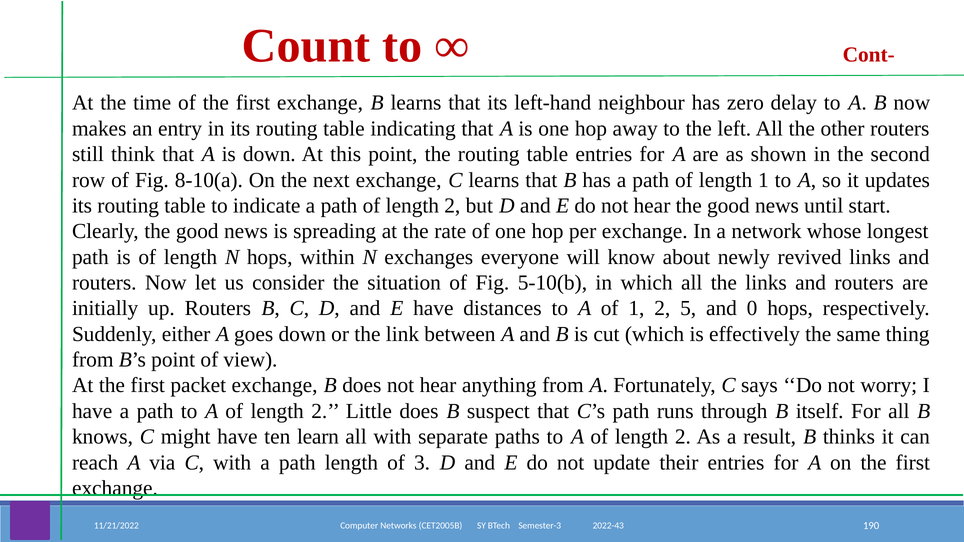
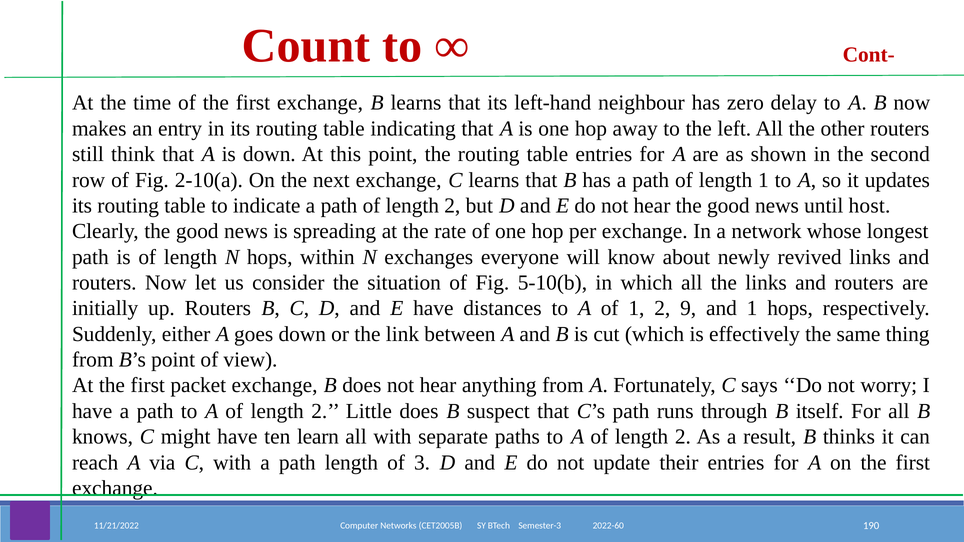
8-10(a: 8-10(a -> 2-10(a
start: start -> host
5: 5 -> 9
and 0: 0 -> 1
2022-43: 2022-43 -> 2022-60
